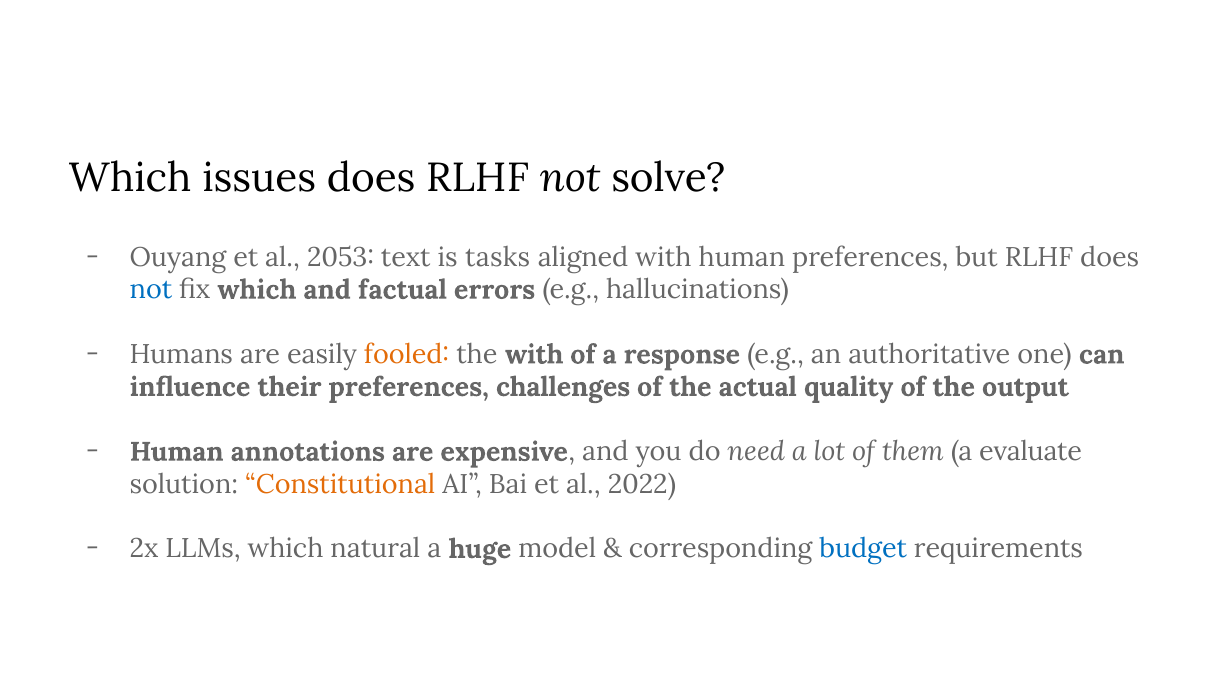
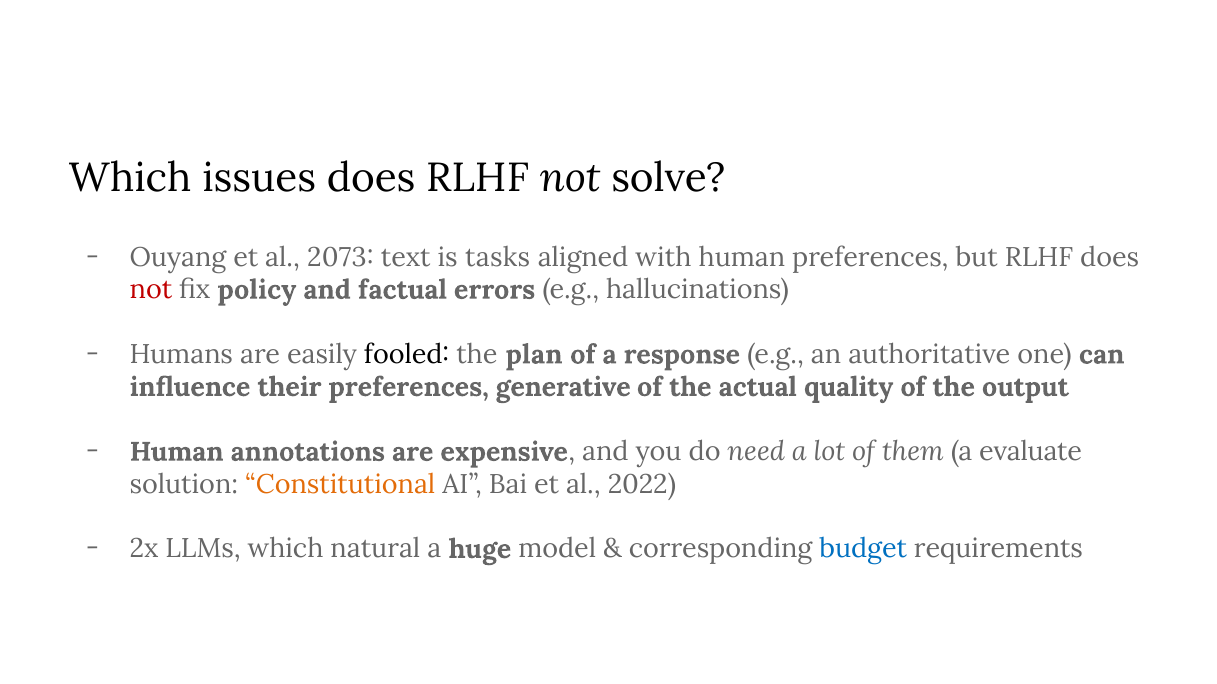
2053: 2053 -> 2073
not at (151, 290) colour: blue -> red
fix which: which -> policy
fooled colour: orange -> black
the with: with -> plan
challenges: challenges -> generative
